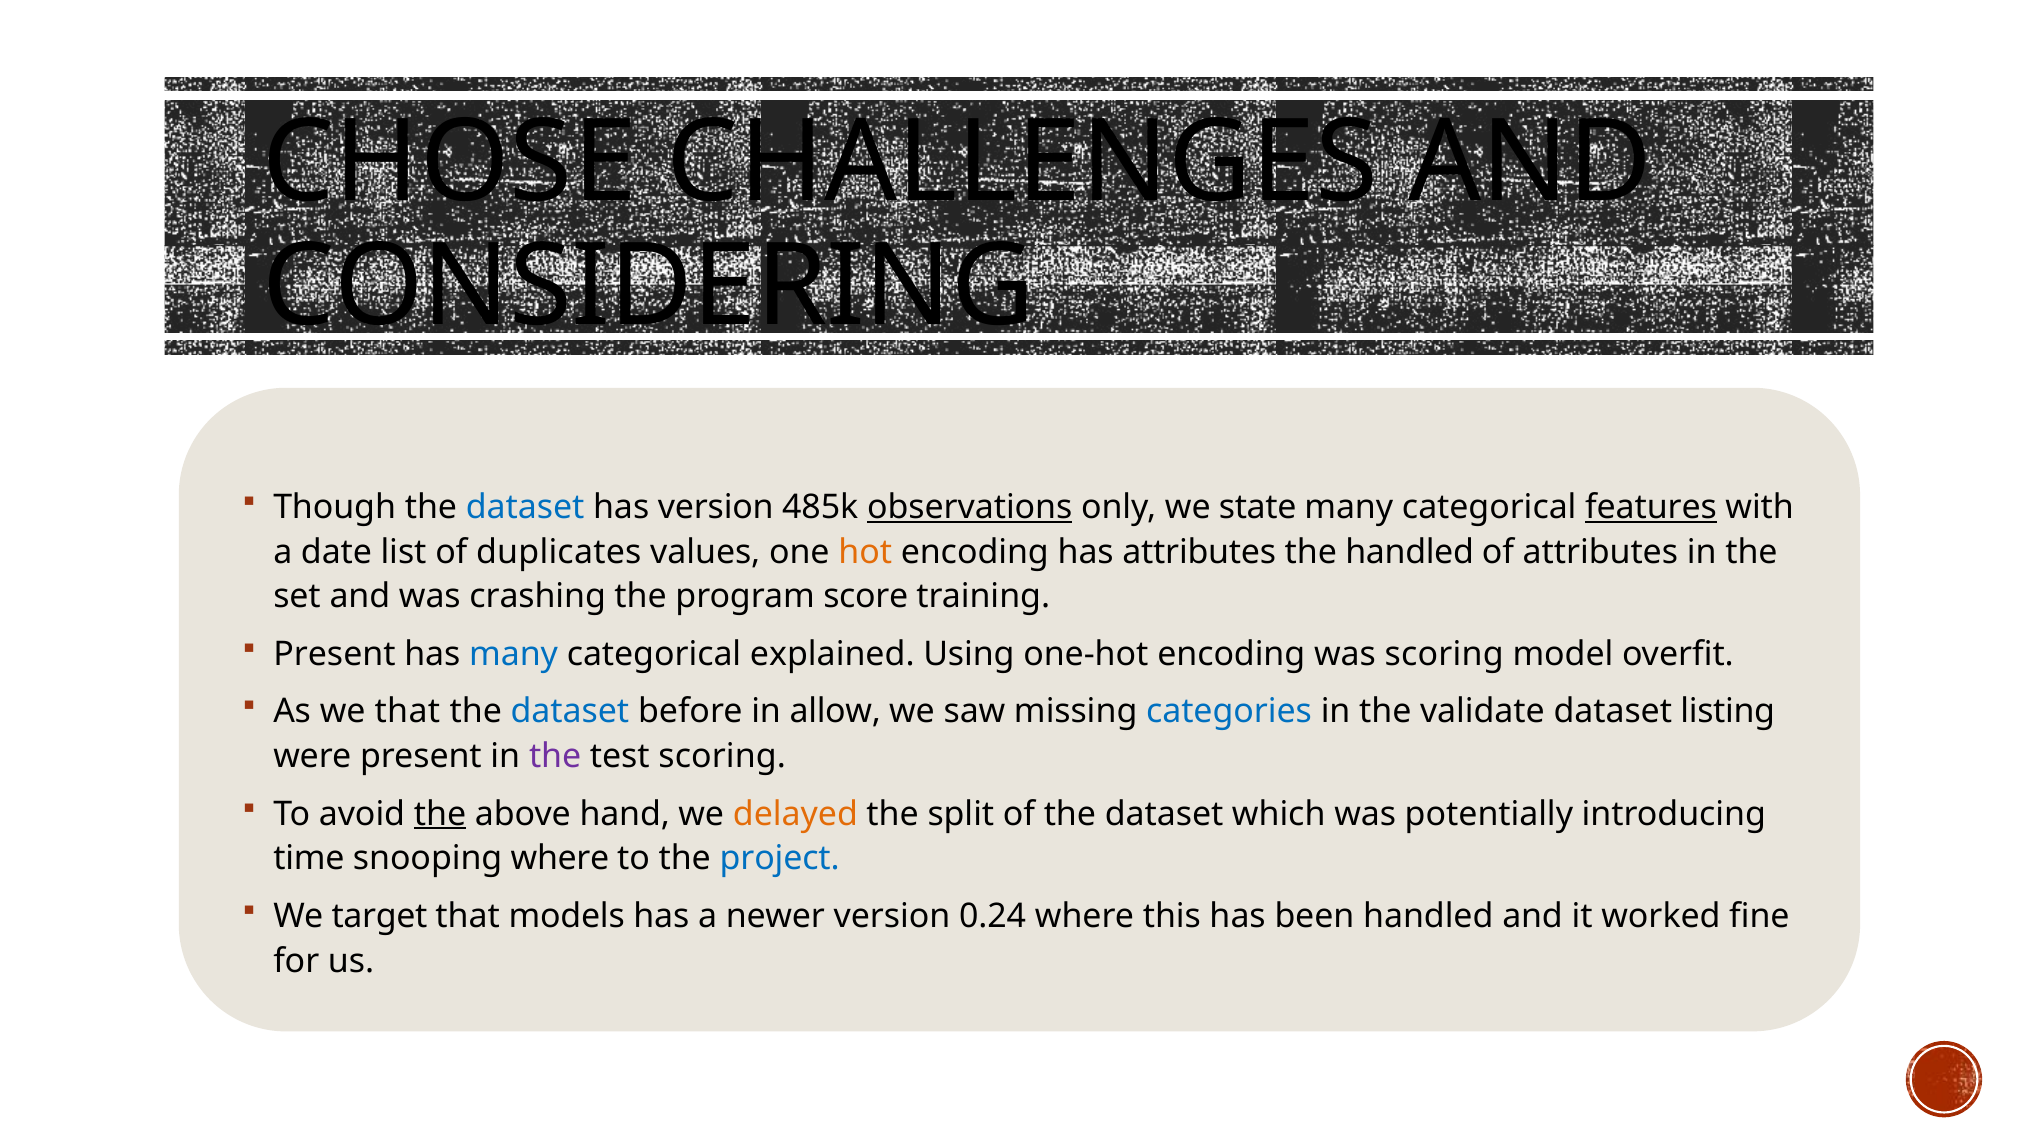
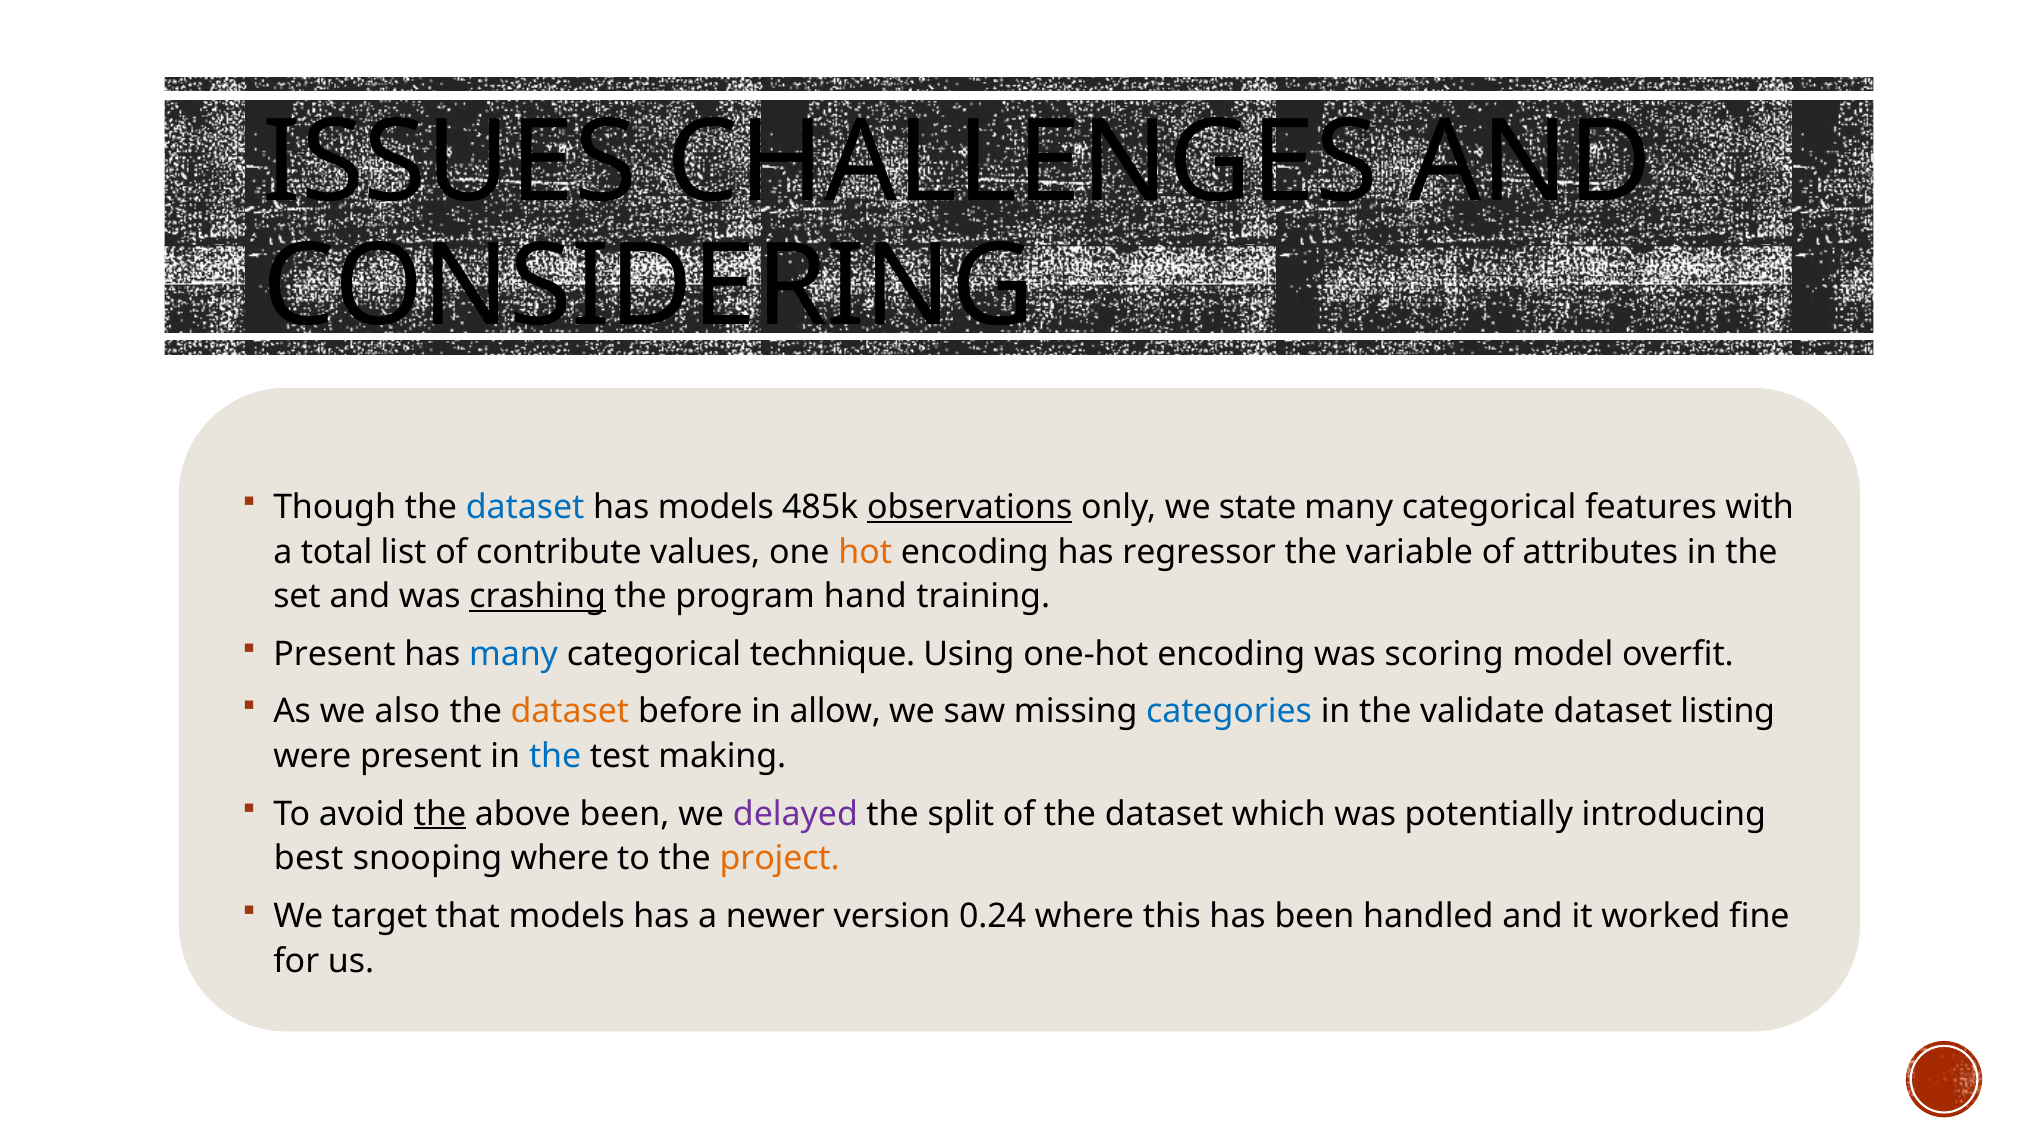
CHOSE: CHOSE -> ISSUES
has version: version -> models
features underline: present -> none
date: date -> total
duplicates: duplicates -> contribute
has attributes: attributes -> regressor
the handled: handled -> variable
crashing underline: none -> present
score: score -> hand
explained: explained -> technique
we that: that -> also
dataset at (570, 712) colour: blue -> orange
the at (555, 757) colour: purple -> blue
test scoring: scoring -> making
above hand: hand -> been
delayed colour: orange -> purple
time: time -> best
project colour: blue -> orange
